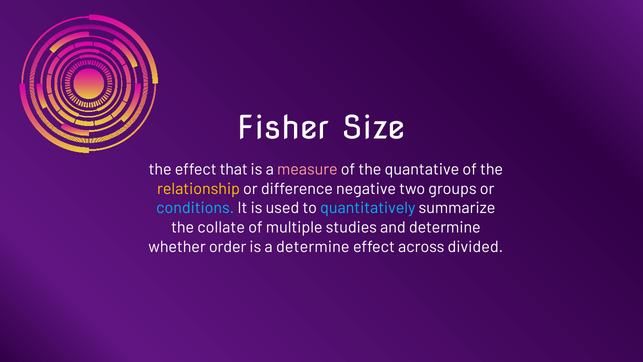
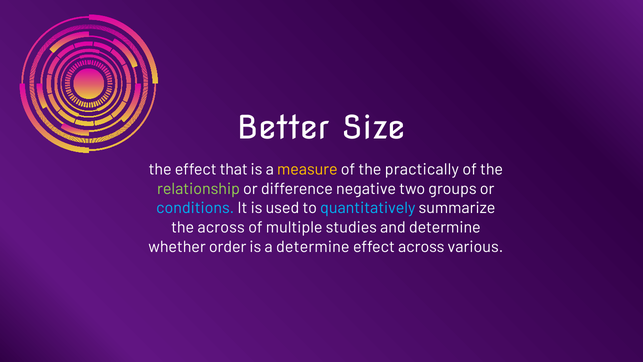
Fisher: Fisher -> Better
measure colour: pink -> yellow
quantative: quantative -> practically
relationship colour: yellow -> light green
the collate: collate -> across
divided: divided -> various
